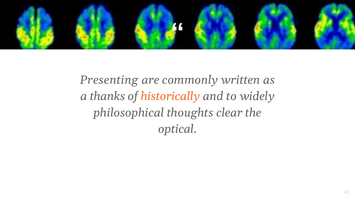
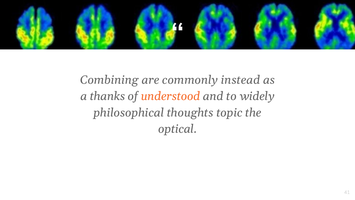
Presenting: Presenting -> Combining
written: written -> instead
historically: historically -> understood
clear: clear -> topic
